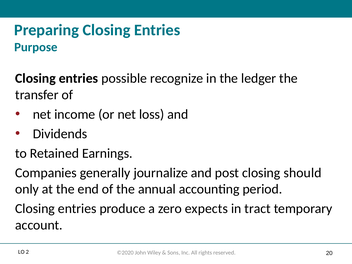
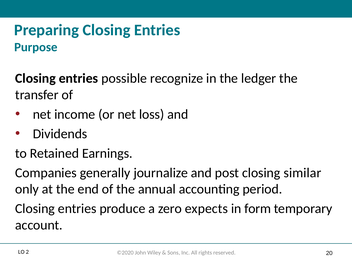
should: should -> similar
tract: tract -> form
